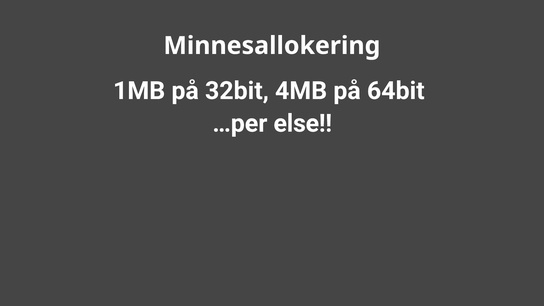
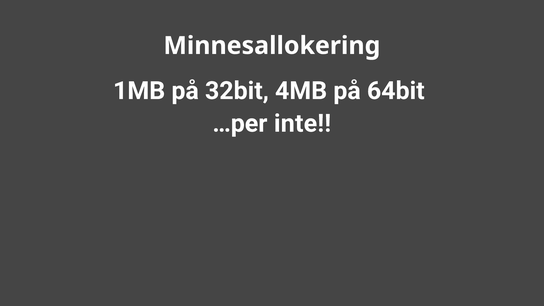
else: else -> inte
